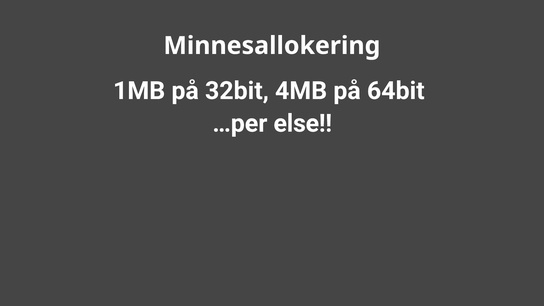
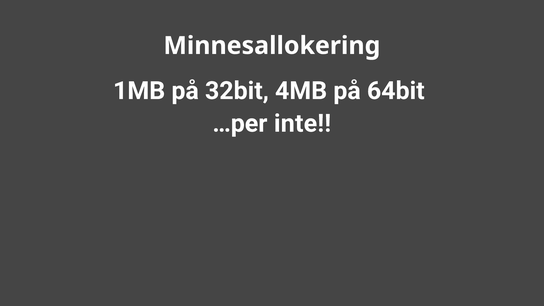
else: else -> inte
